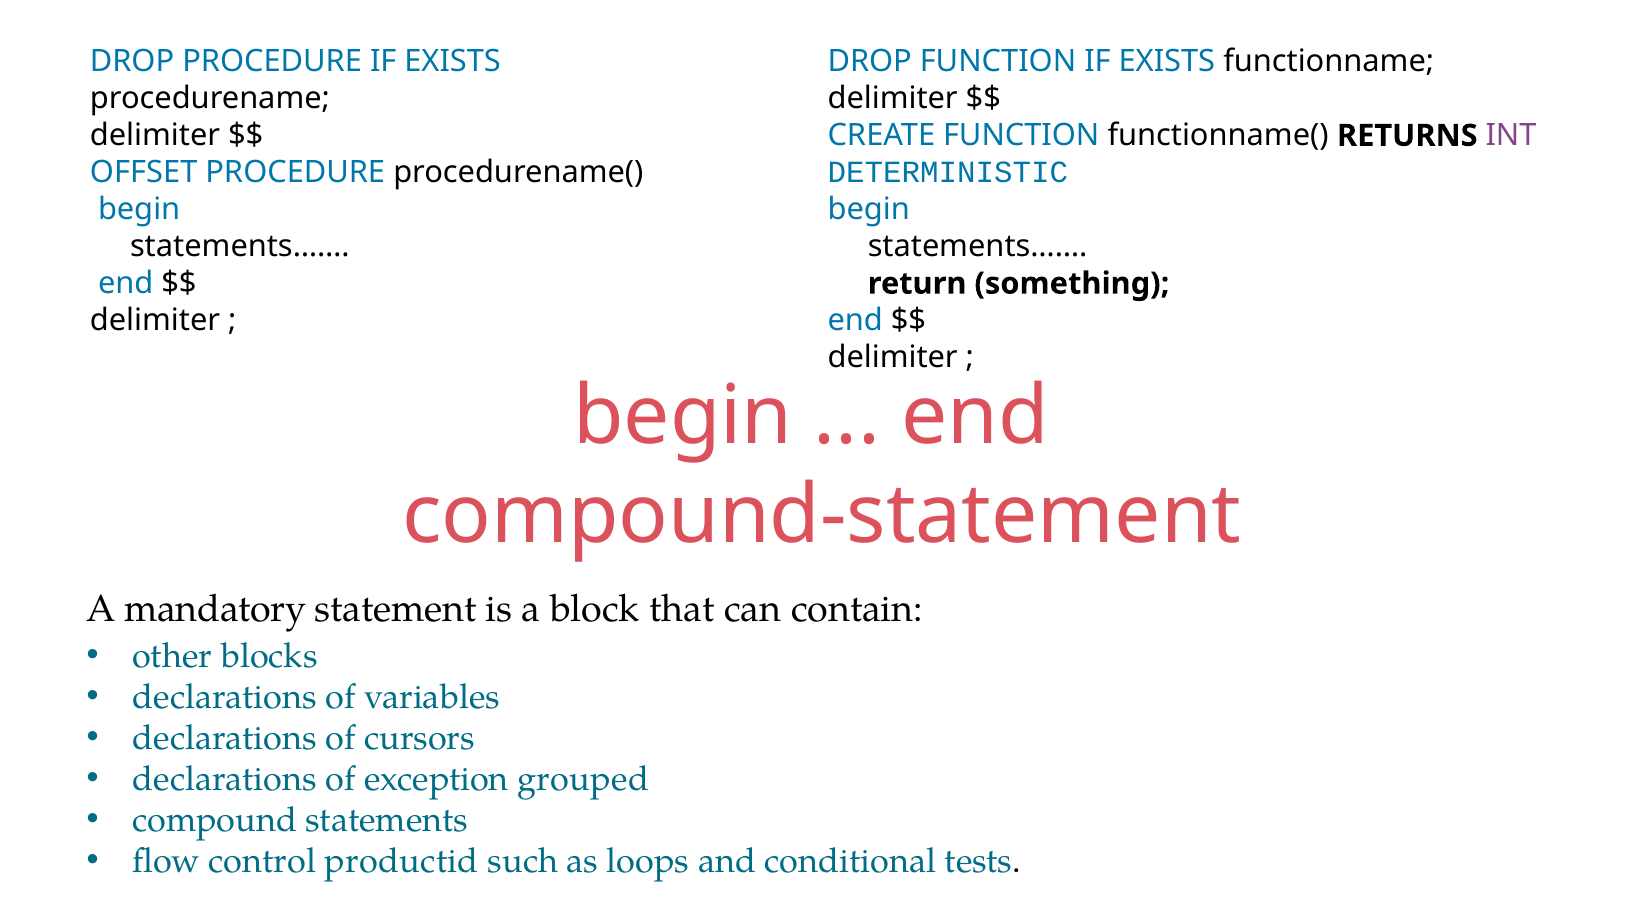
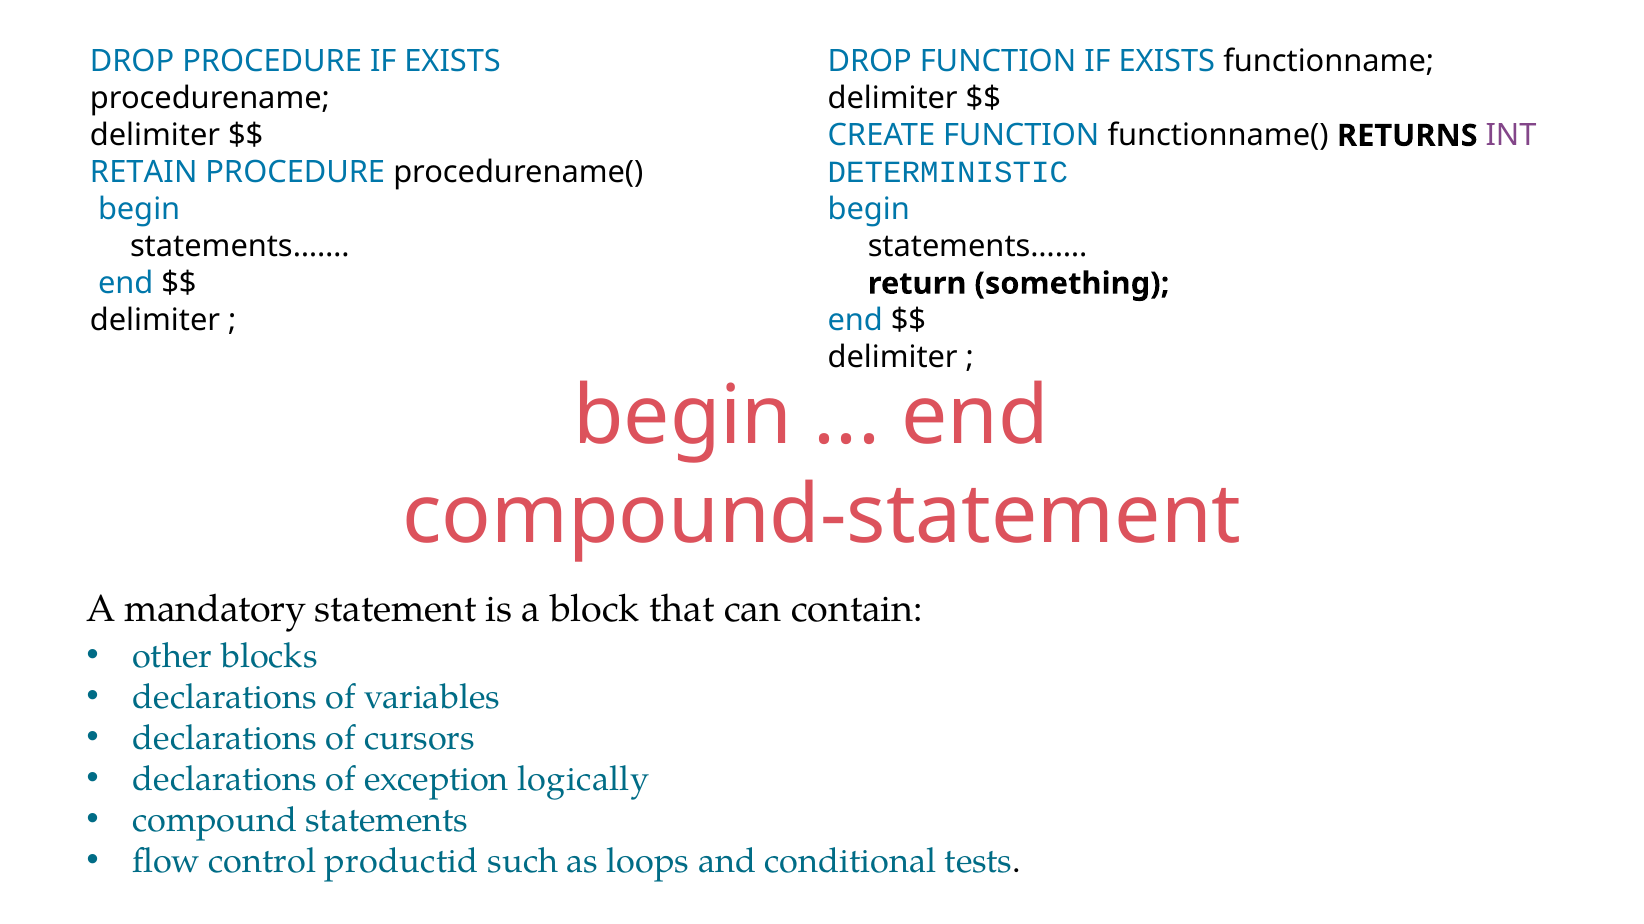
OFFSET: OFFSET -> RETAIN
grouped: grouped -> logically
